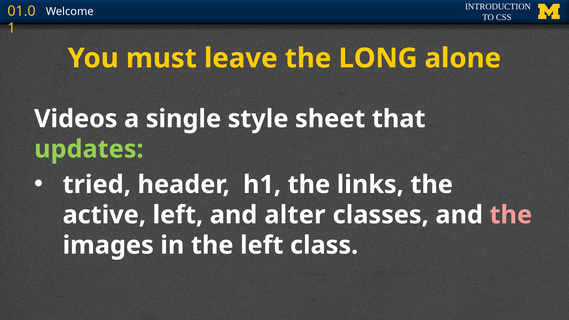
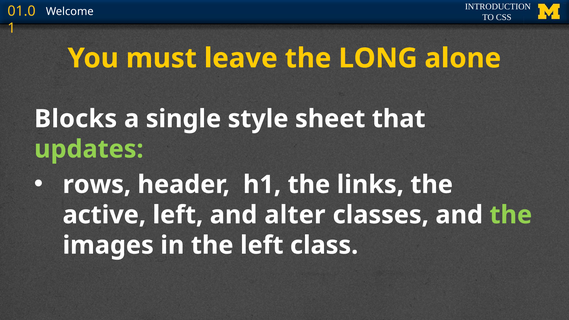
Videos: Videos -> Blocks
tried: tried -> rows
the at (511, 215) colour: pink -> light green
